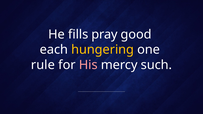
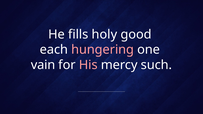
pray: pray -> holy
hungering colour: yellow -> pink
rule: rule -> vain
